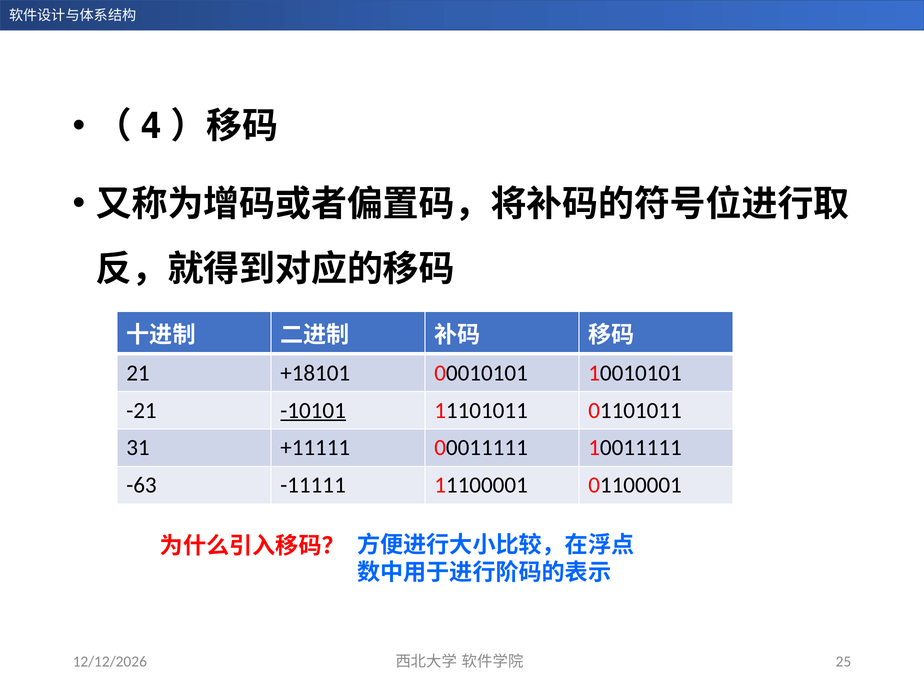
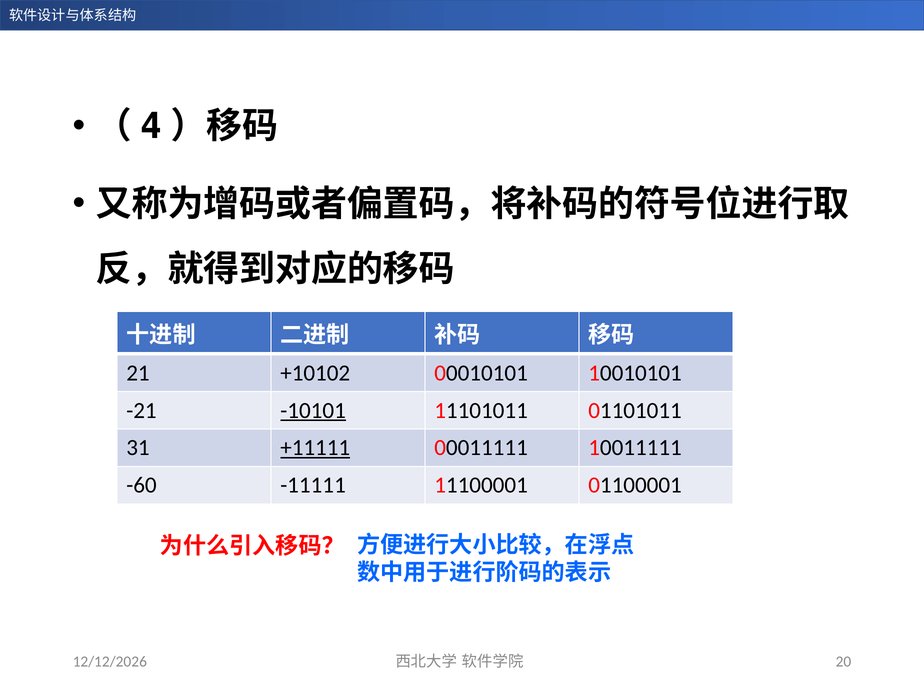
+18101: +18101 -> +10102
+11111 underline: none -> present
-63: -63 -> -60
25: 25 -> 20
